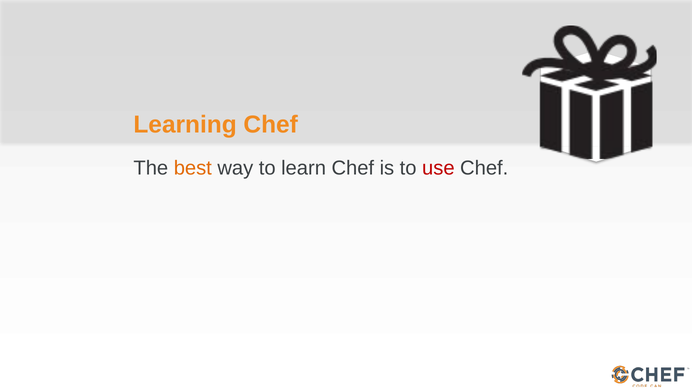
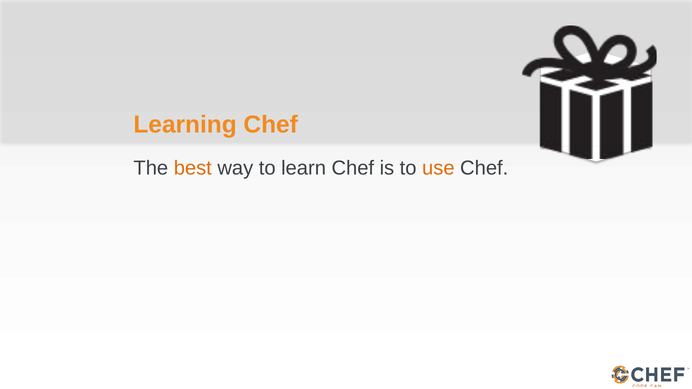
use colour: red -> orange
